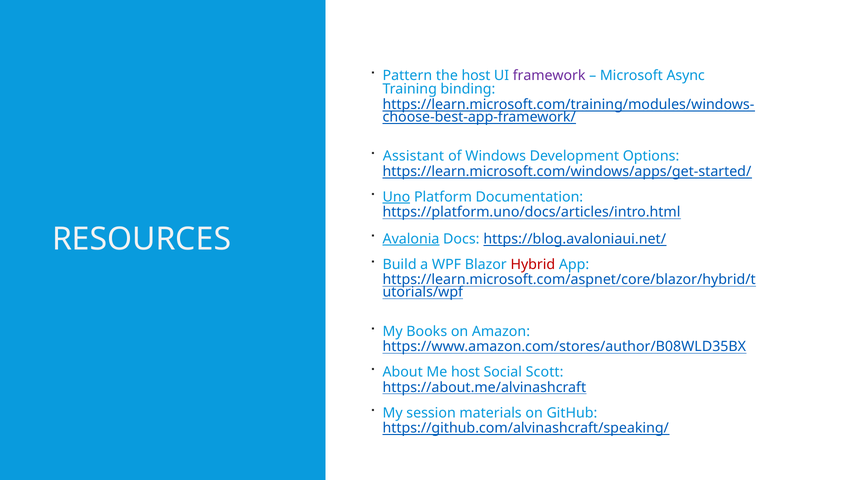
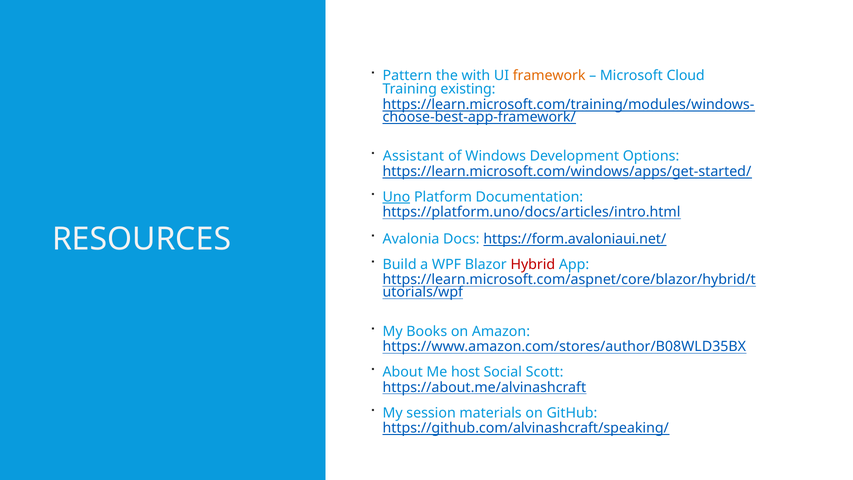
the host: host -> with
framework colour: purple -> orange
Async: Async -> Cloud
binding: binding -> existing
Avalonia underline: present -> none
https://blog.avaloniaui.net/: https://blog.avaloniaui.net/ -> https://form.avaloniaui.net/
